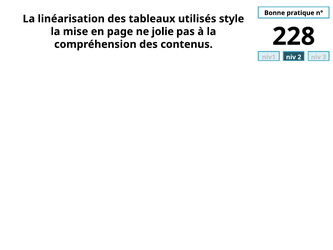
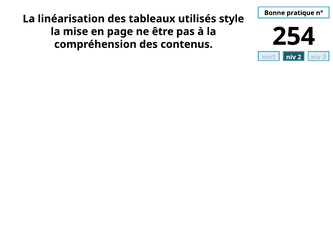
jolie: jolie -> être
228: 228 -> 254
